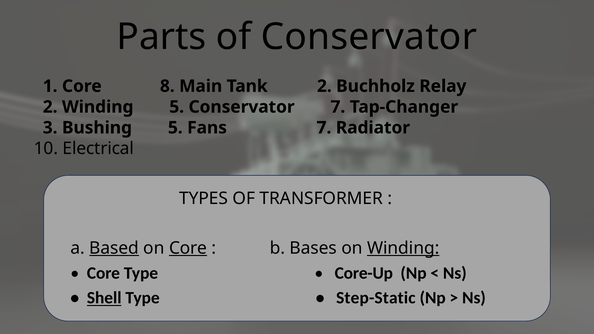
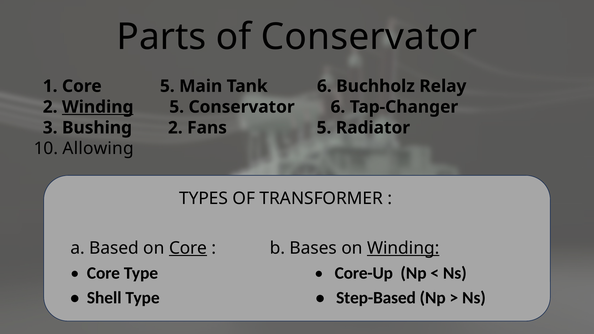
Core 8: 8 -> 5
Tank 2: 2 -> 6
Winding at (98, 107) underline: none -> present
Conservator 7: 7 -> 6
Bushing 5: 5 -> 2
Fans 7: 7 -> 5
Electrical: Electrical -> Allowing
Based underline: present -> none
Shell underline: present -> none
Step-Static: Step-Static -> Step-Based
